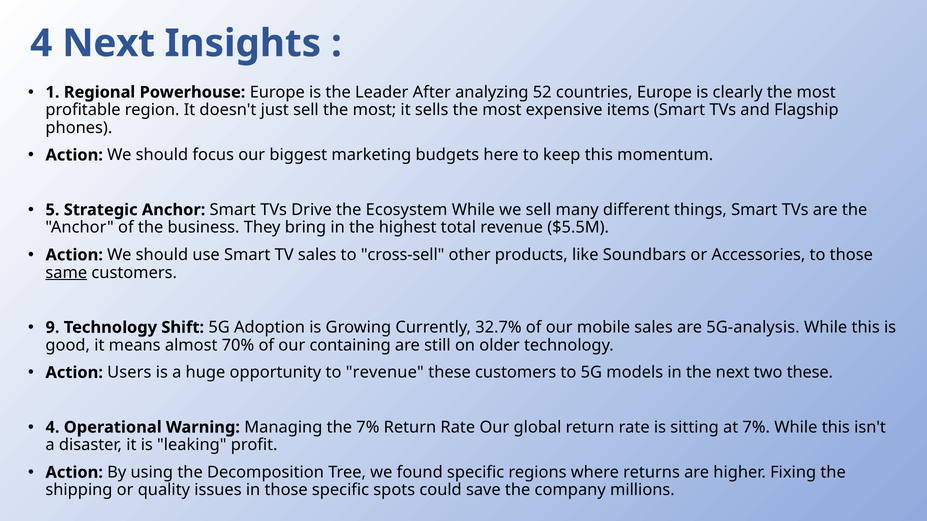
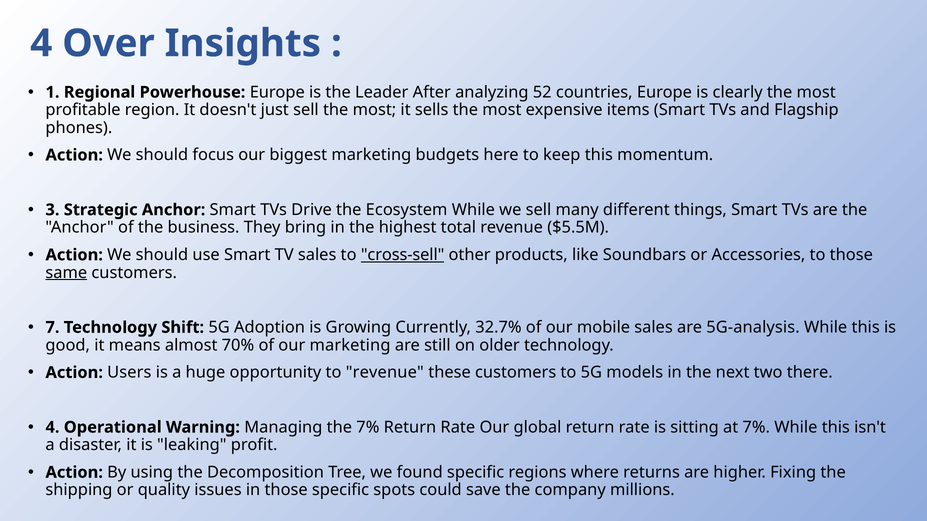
4 Next: Next -> Over
5: 5 -> 3
cross-sell underline: none -> present
9: 9 -> 7
our containing: containing -> marketing
two these: these -> there
